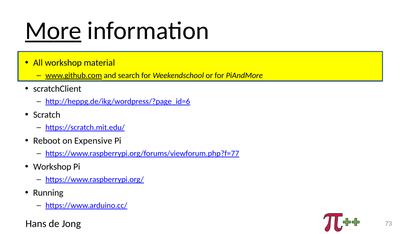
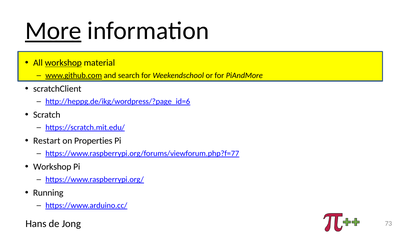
workshop at (63, 63) underline: none -> present
Reboot: Reboot -> Restart
Expensive: Expensive -> Properties
